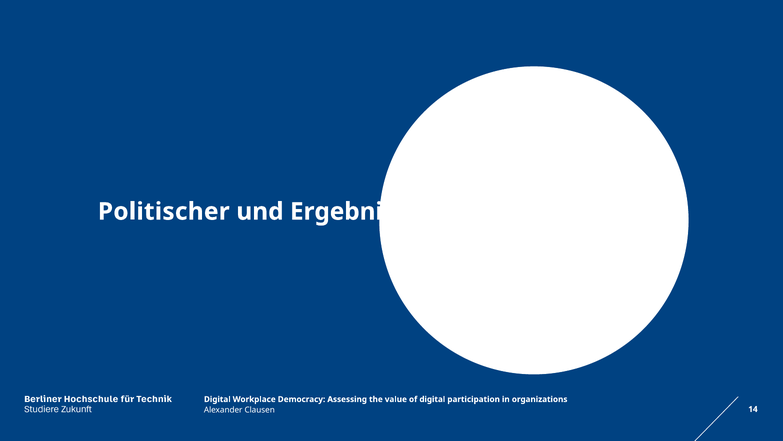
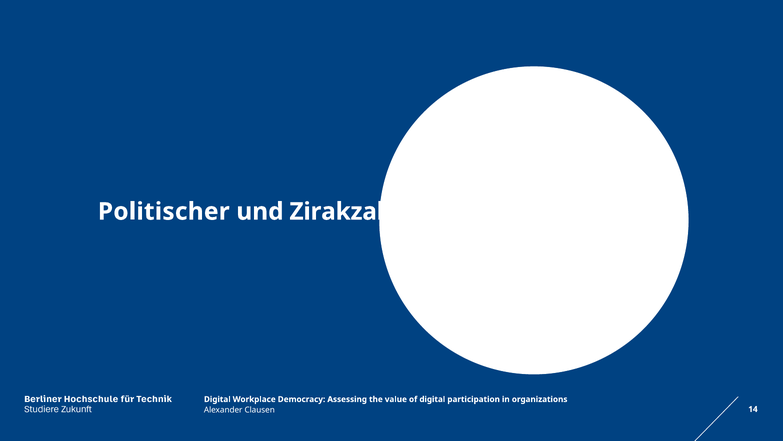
Ergebnisse: Ergebnisse -> Zirakzabeh
